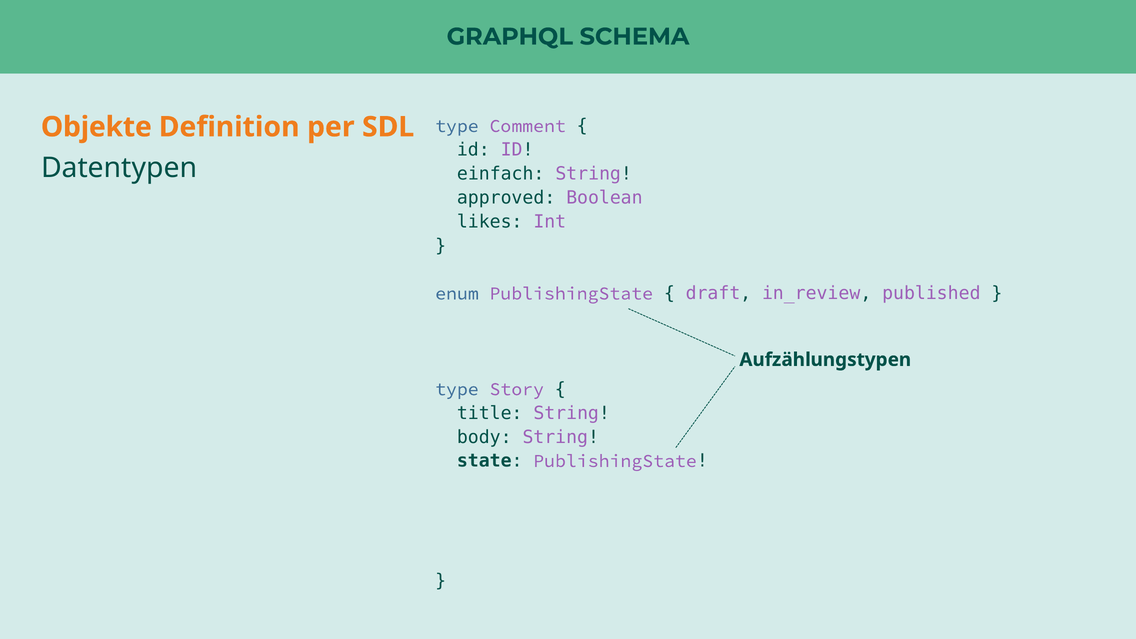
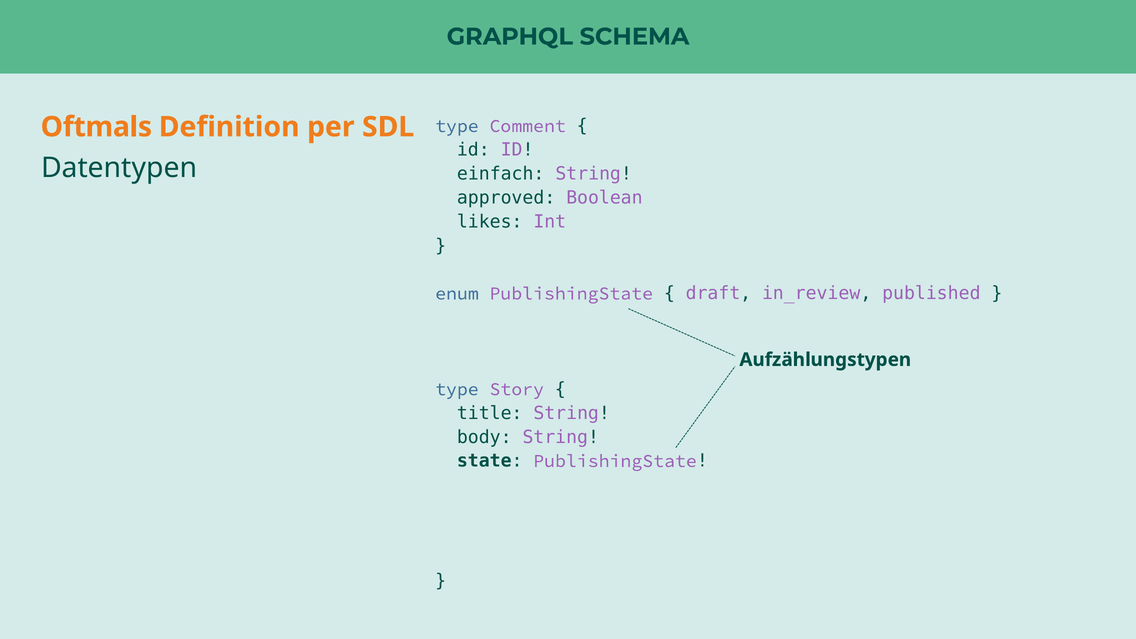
Objekte: Objekte -> Oftmals
